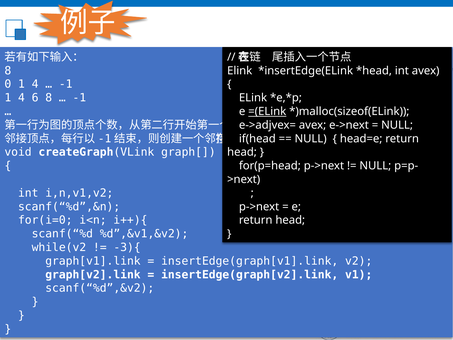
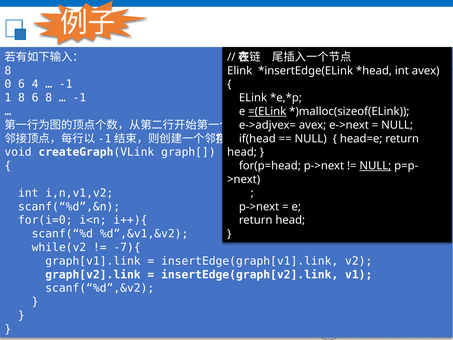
0 1: 1 -> 6
4 at (21, 98): 4 -> 8
NULL at (375, 166) underline: none -> present
-3){: -3){ -> -7){
